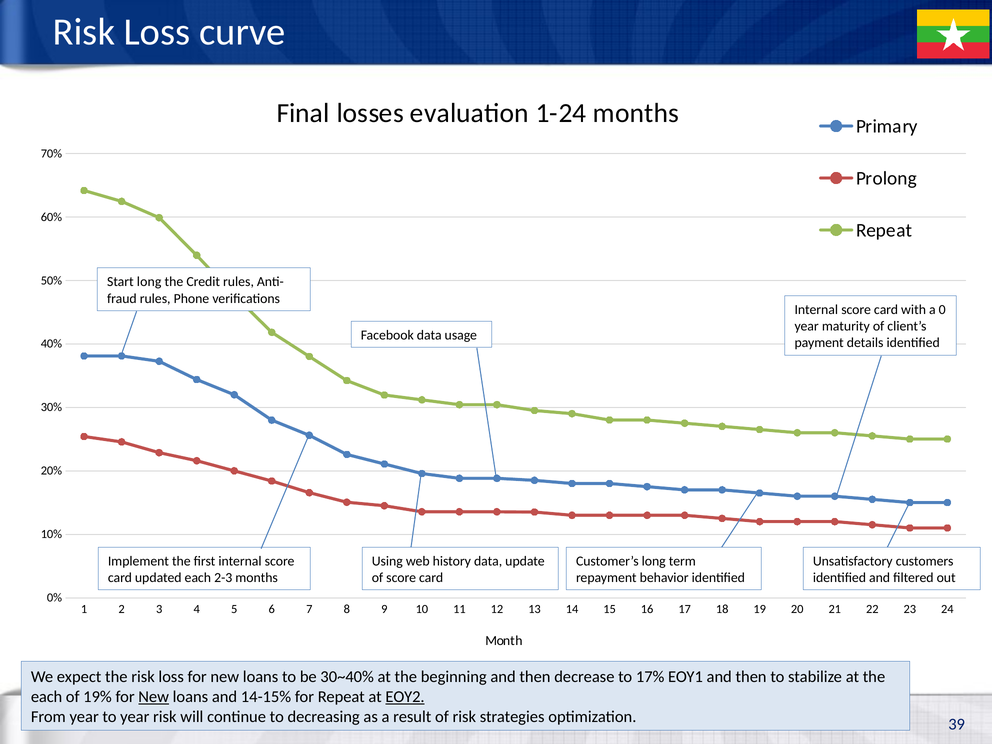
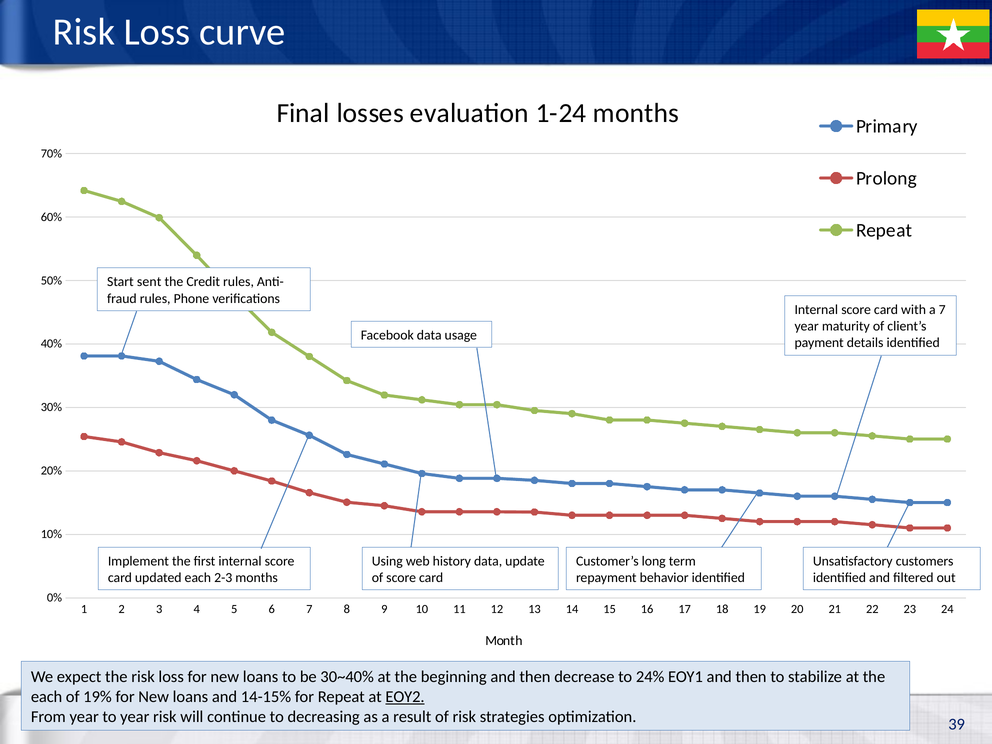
Start long: long -> sent
a 0: 0 -> 7
17%: 17% -> 24%
New at (154, 697) underline: present -> none
